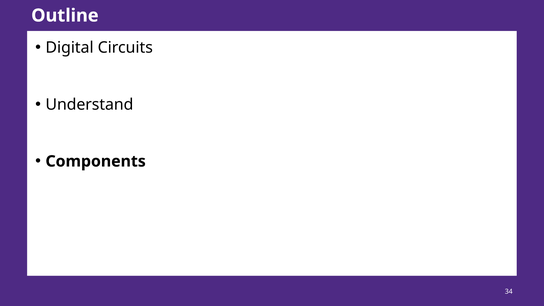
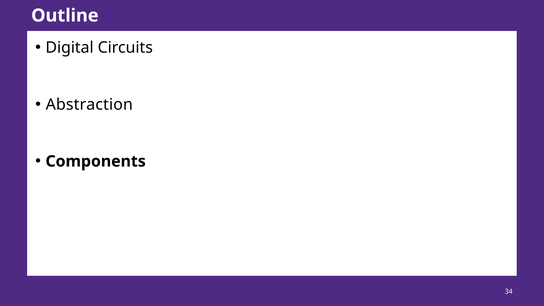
Understand: Understand -> Abstraction
